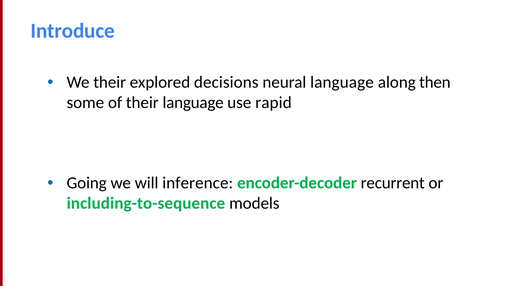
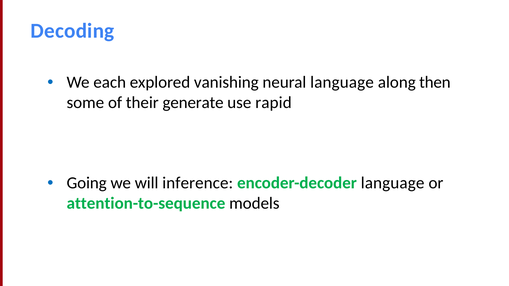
Introduce: Introduce -> Decoding
We their: their -> each
decisions: decisions -> vanishing
their language: language -> generate
encoder-decoder recurrent: recurrent -> language
including-to-sequence: including-to-sequence -> attention-to-sequence
